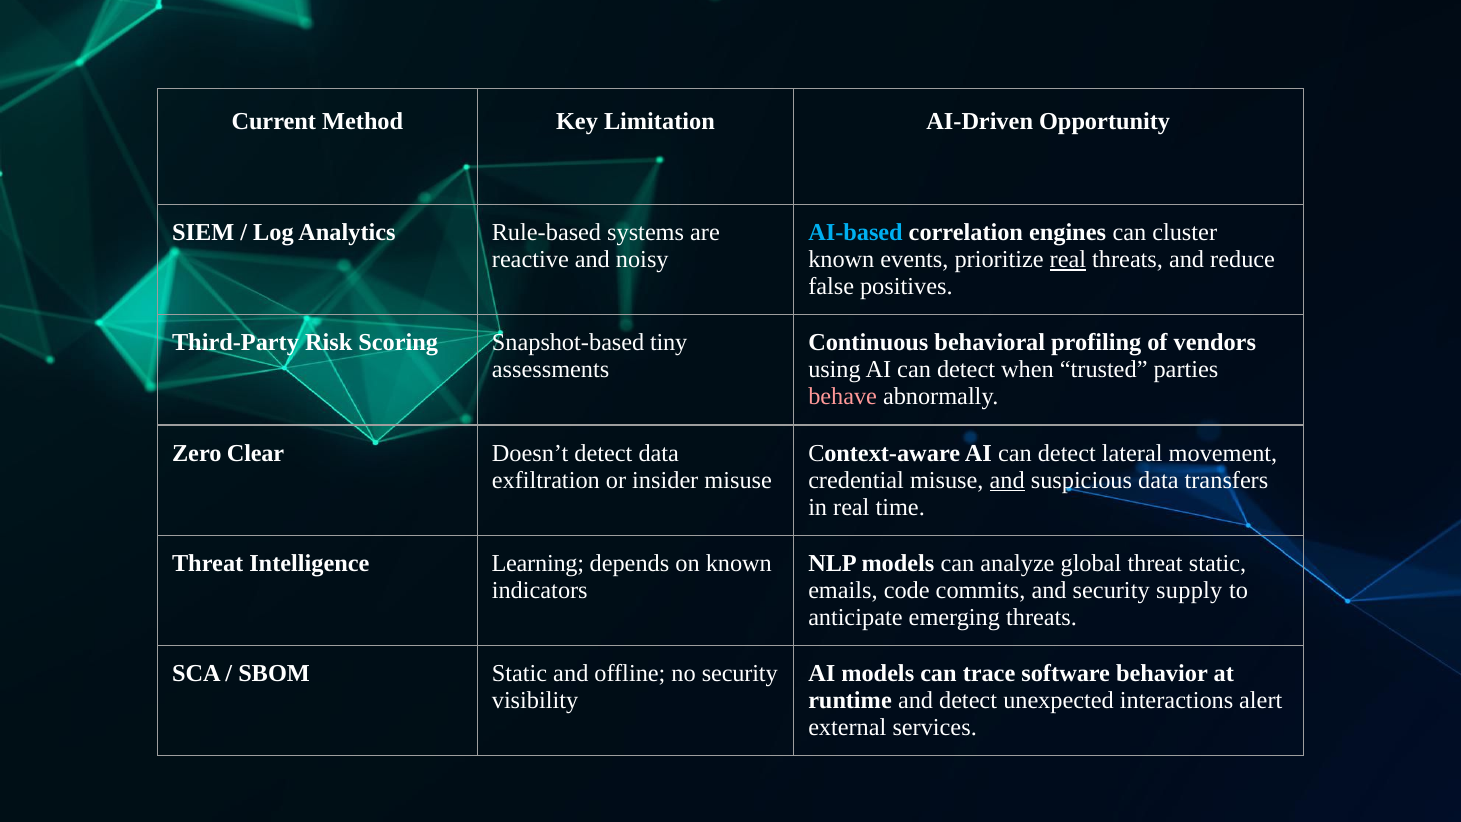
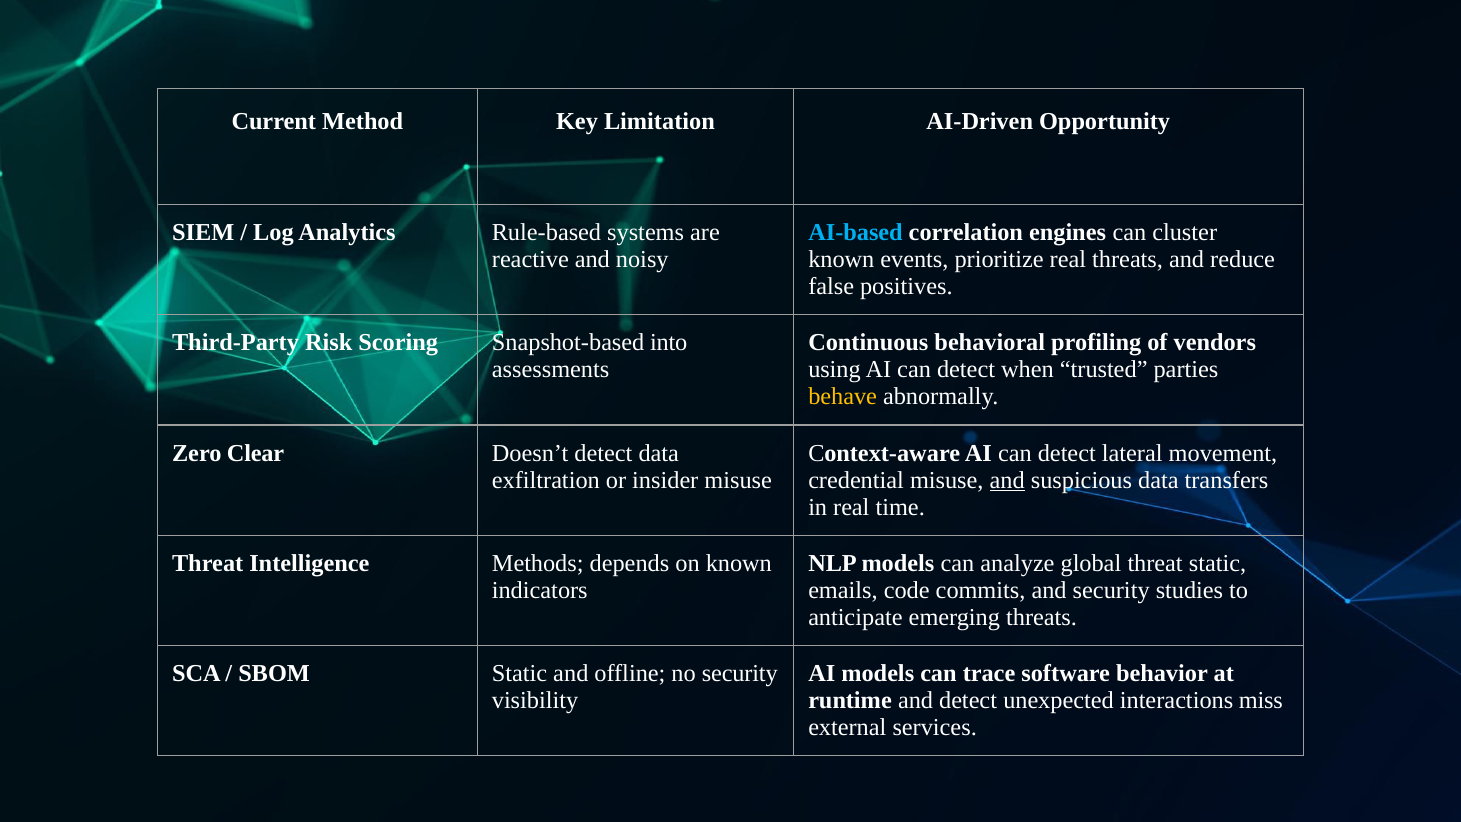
real at (1068, 260) underline: present -> none
tiny: tiny -> into
behave colour: pink -> yellow
Learning: Learning -> Methods
supply: supply -> studies
alert: alert -> miss
